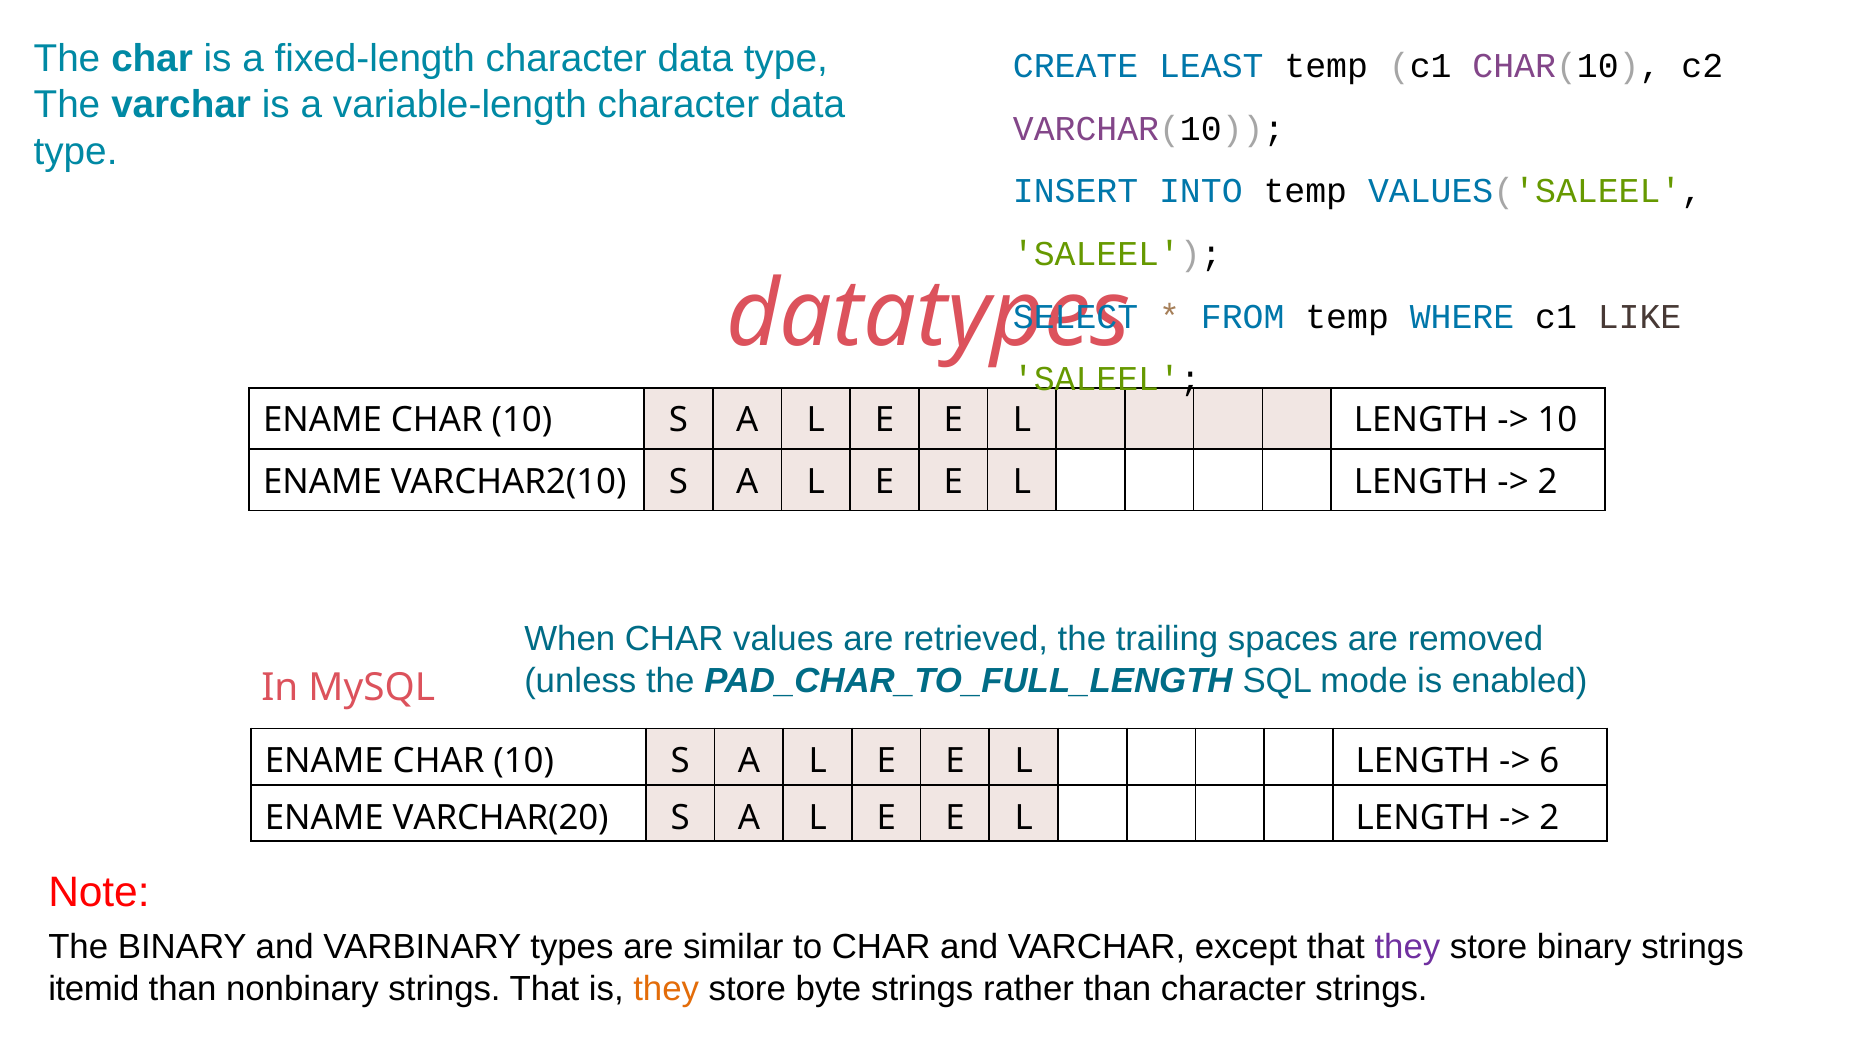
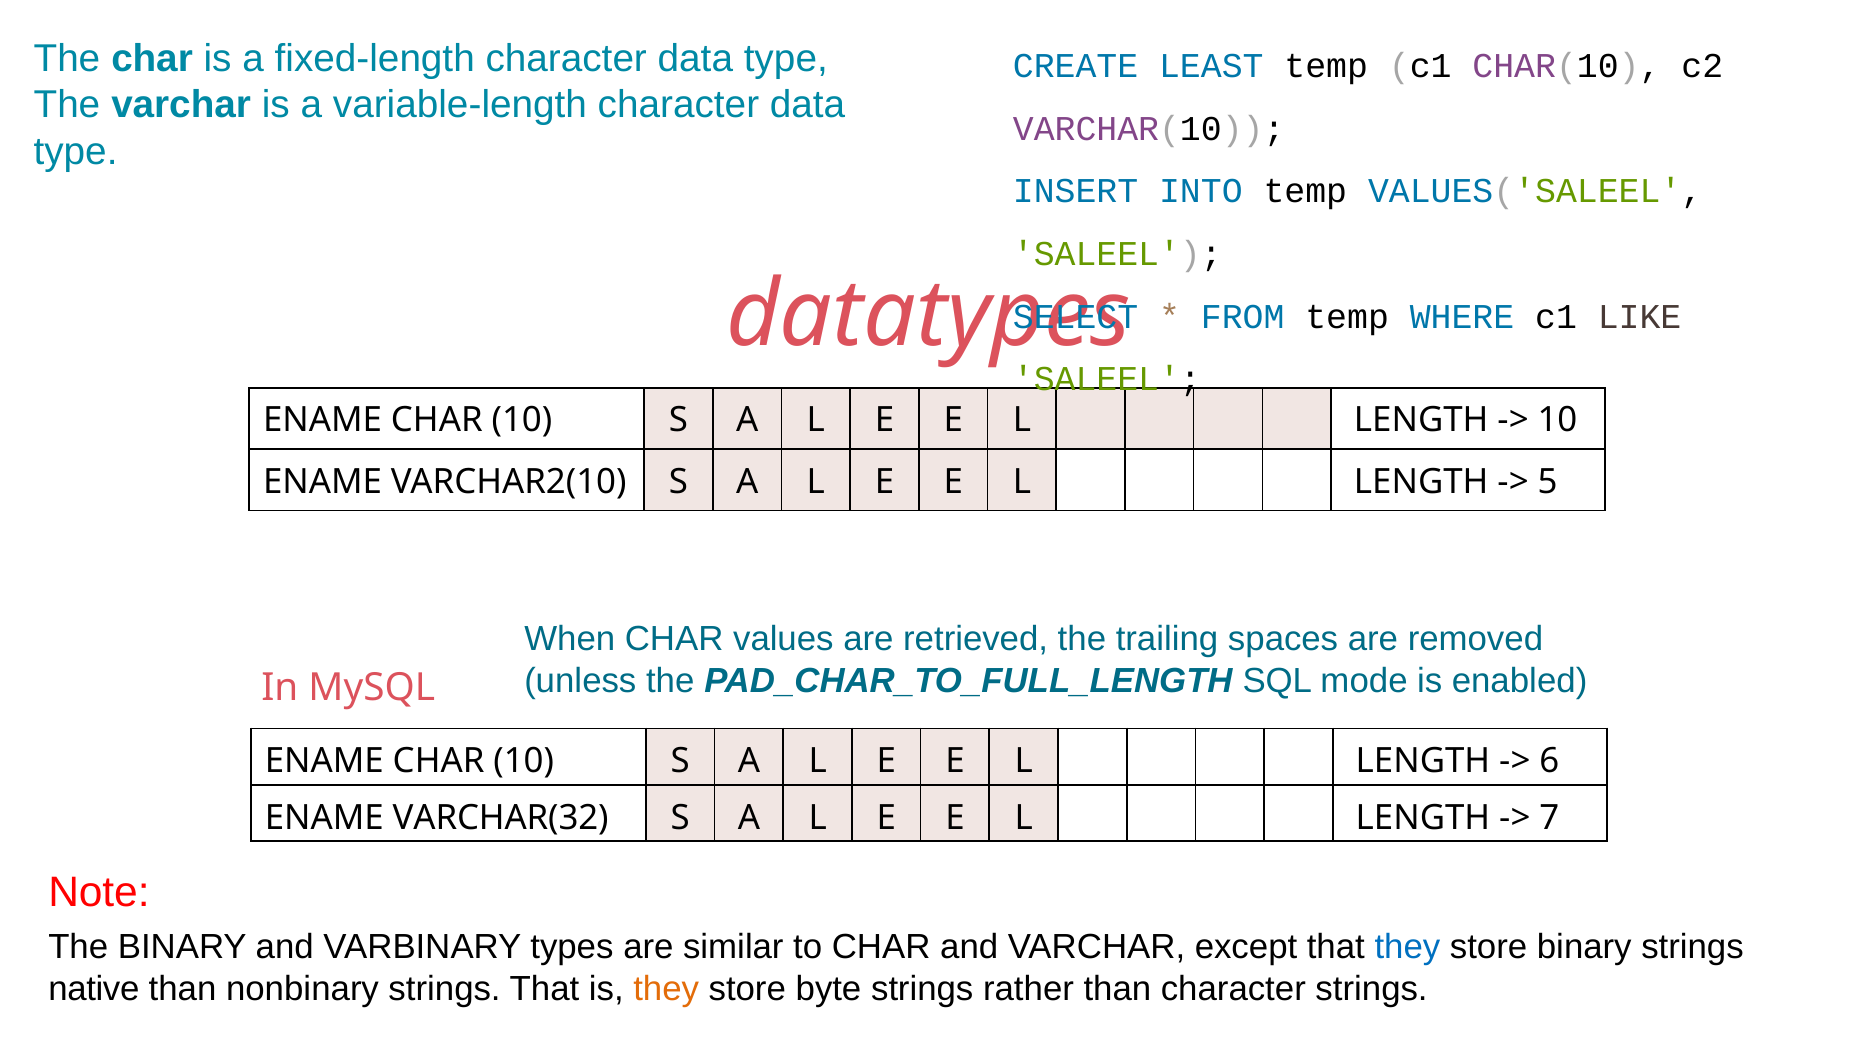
2 at (1547, 482): 2 -> 5
VARCHAR(20: VARCHAR(20 -> VARCHAR(32
2 at (1549, 817): 2 -> 7
they at (1407, 947) colour: purple -> blue
itemid: itemid -> native
